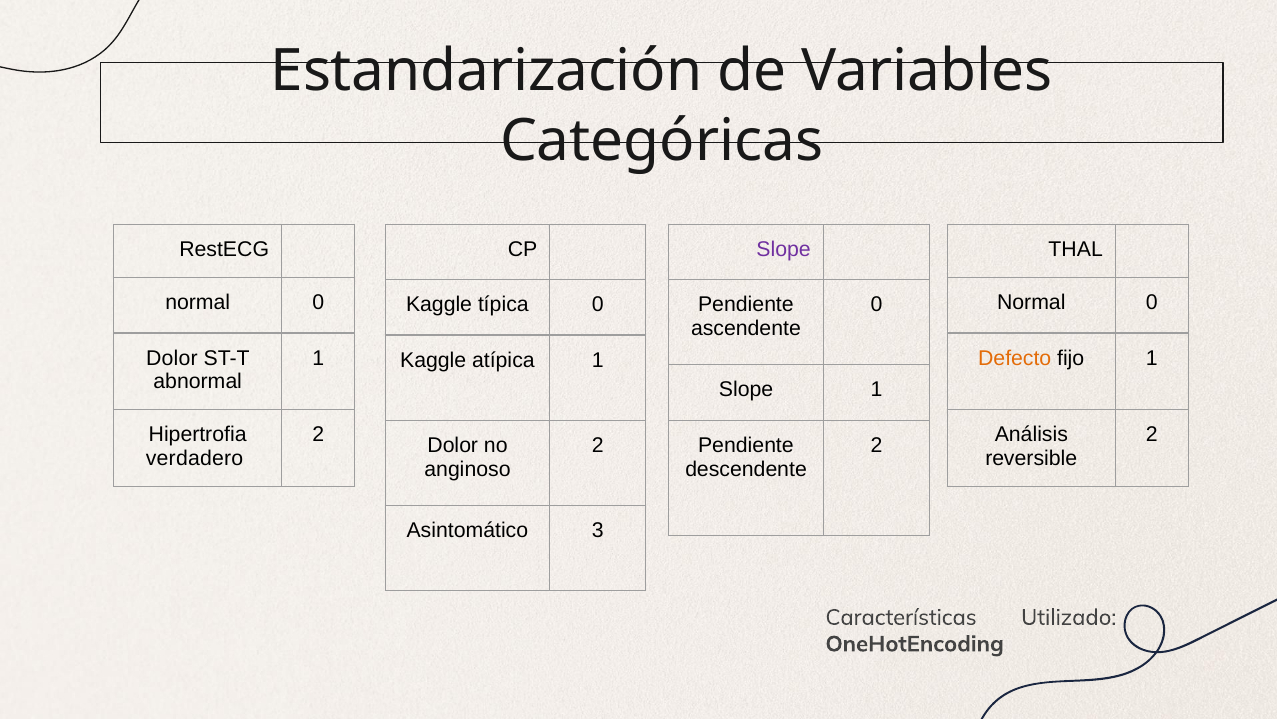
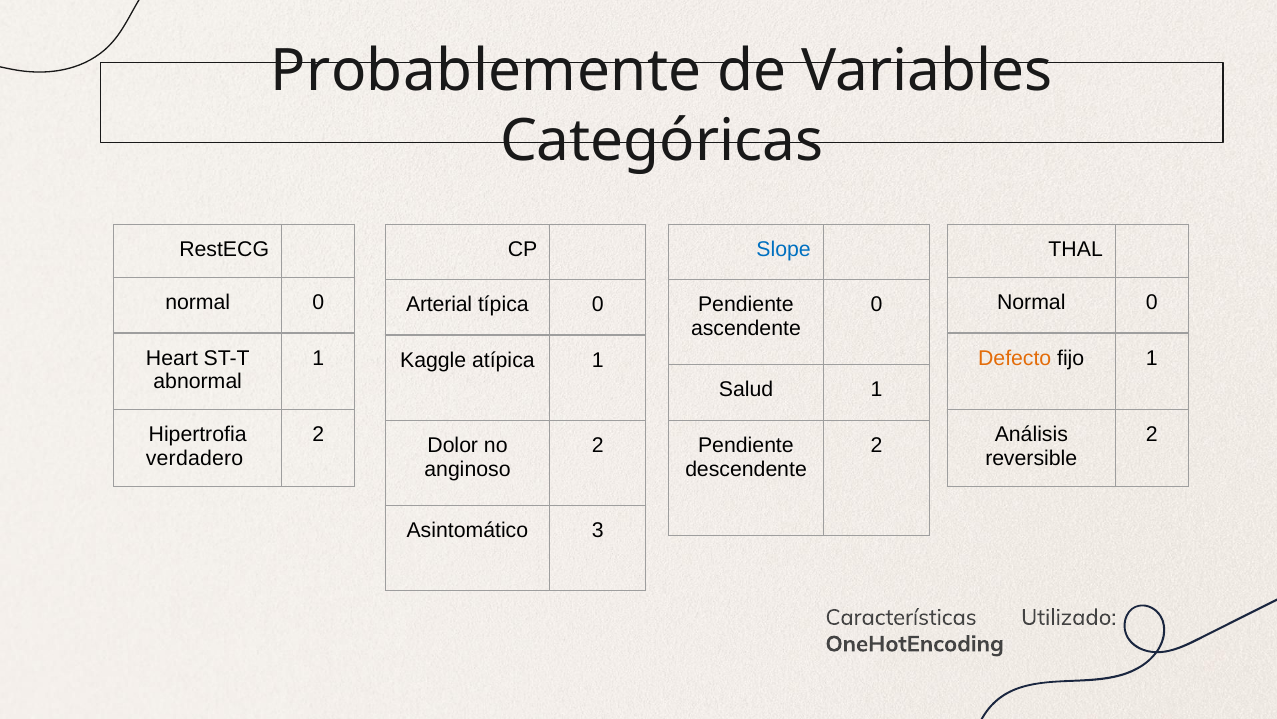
Estandarización: Estandarización -> Probablemente
Slope at (784, 249) colour: purple -> blue
Kaggle at (439, 304): Kaggle -> Arterial
Dolor at (172, 358): Dolor -> Heart
Slope at (746, 390): Slope -> Salud
